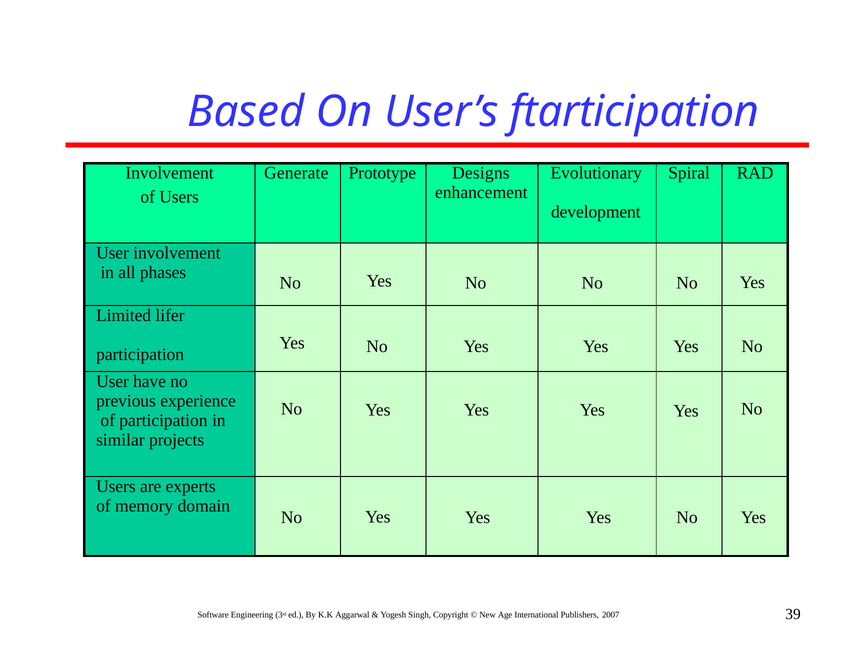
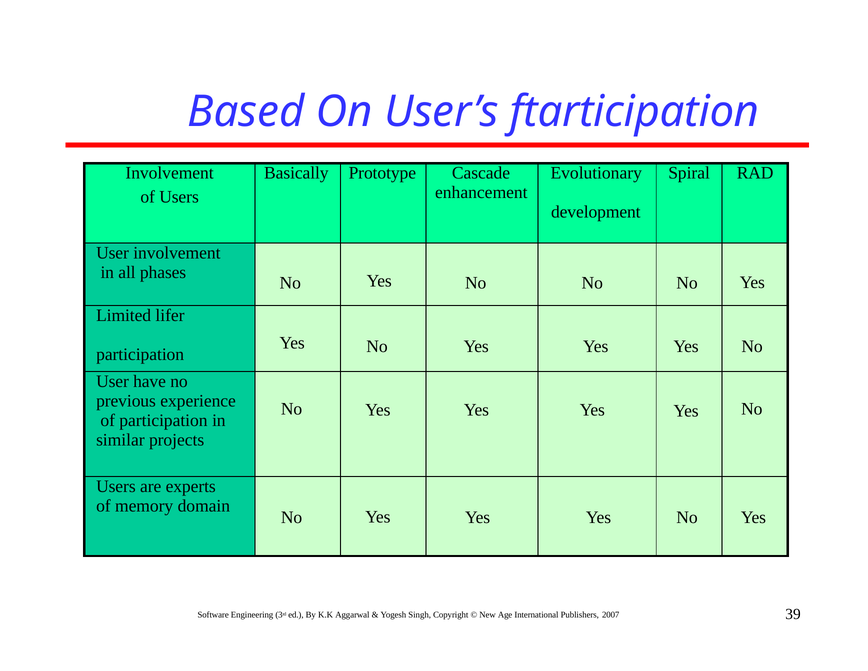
Generate: Generate -> Basically
Designs: Designs -> Cascade
